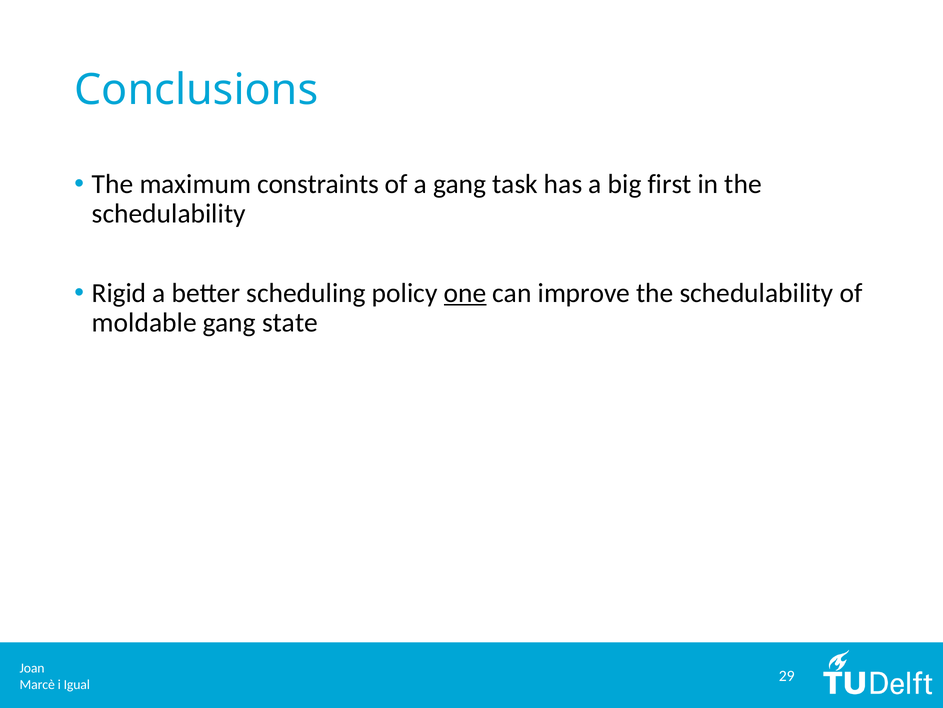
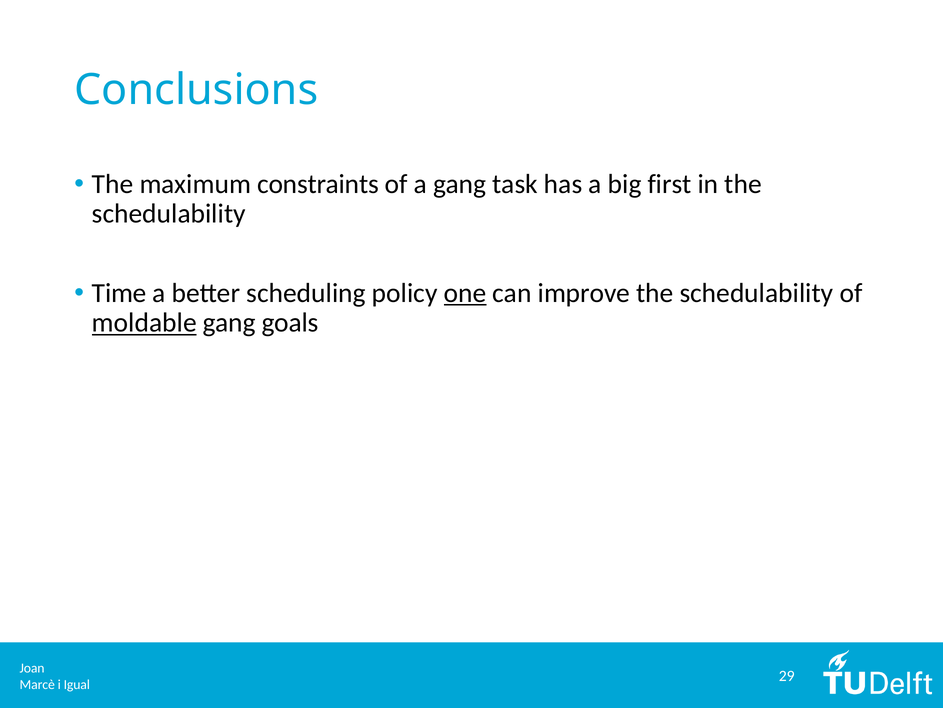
Rigid: Rigid -> Time
moldable underline: none -> present
state: state -> goals
